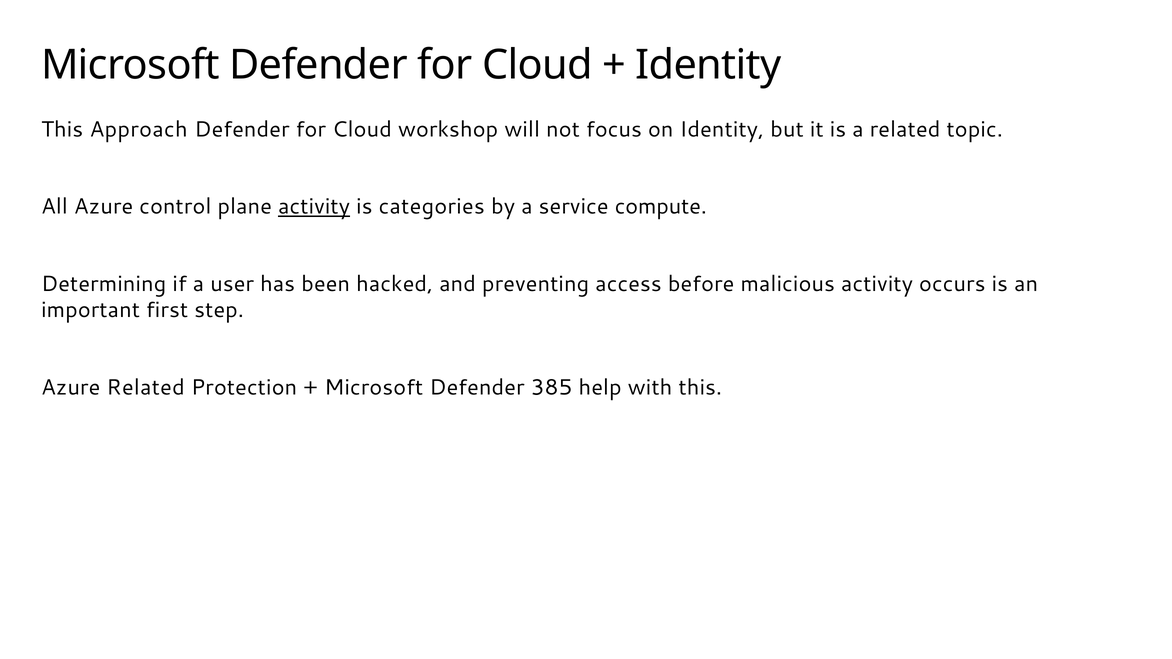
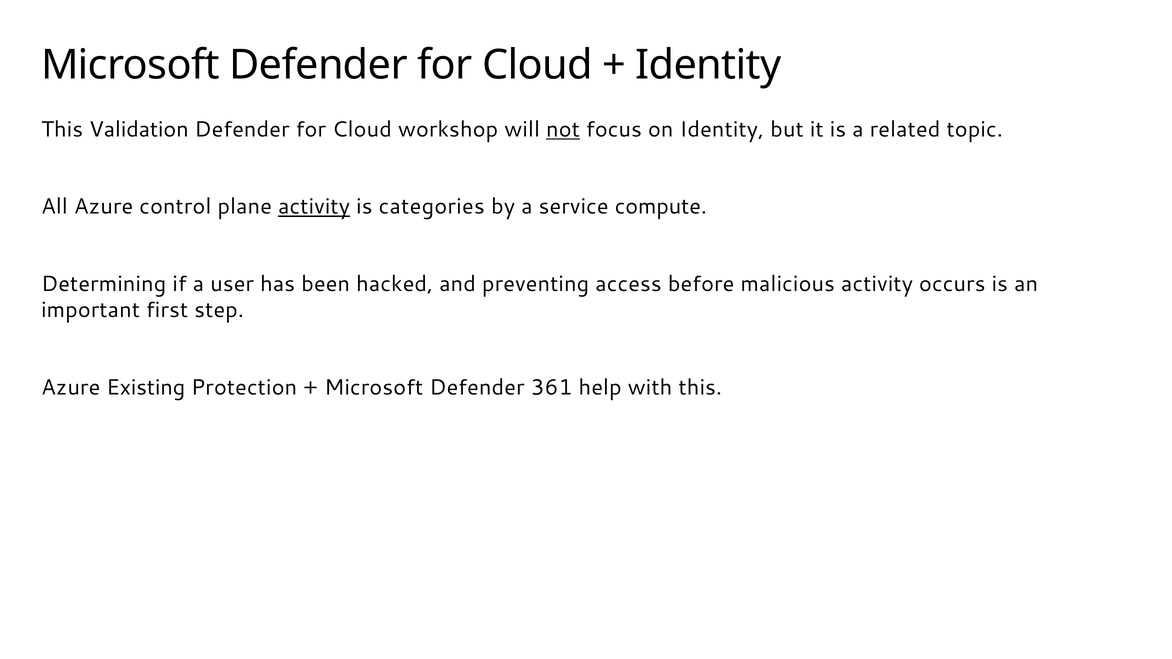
Approach: Approach -> Validation
not underline: none -> present
Azure Related: Related -> Existing
385: 385 -> 361
